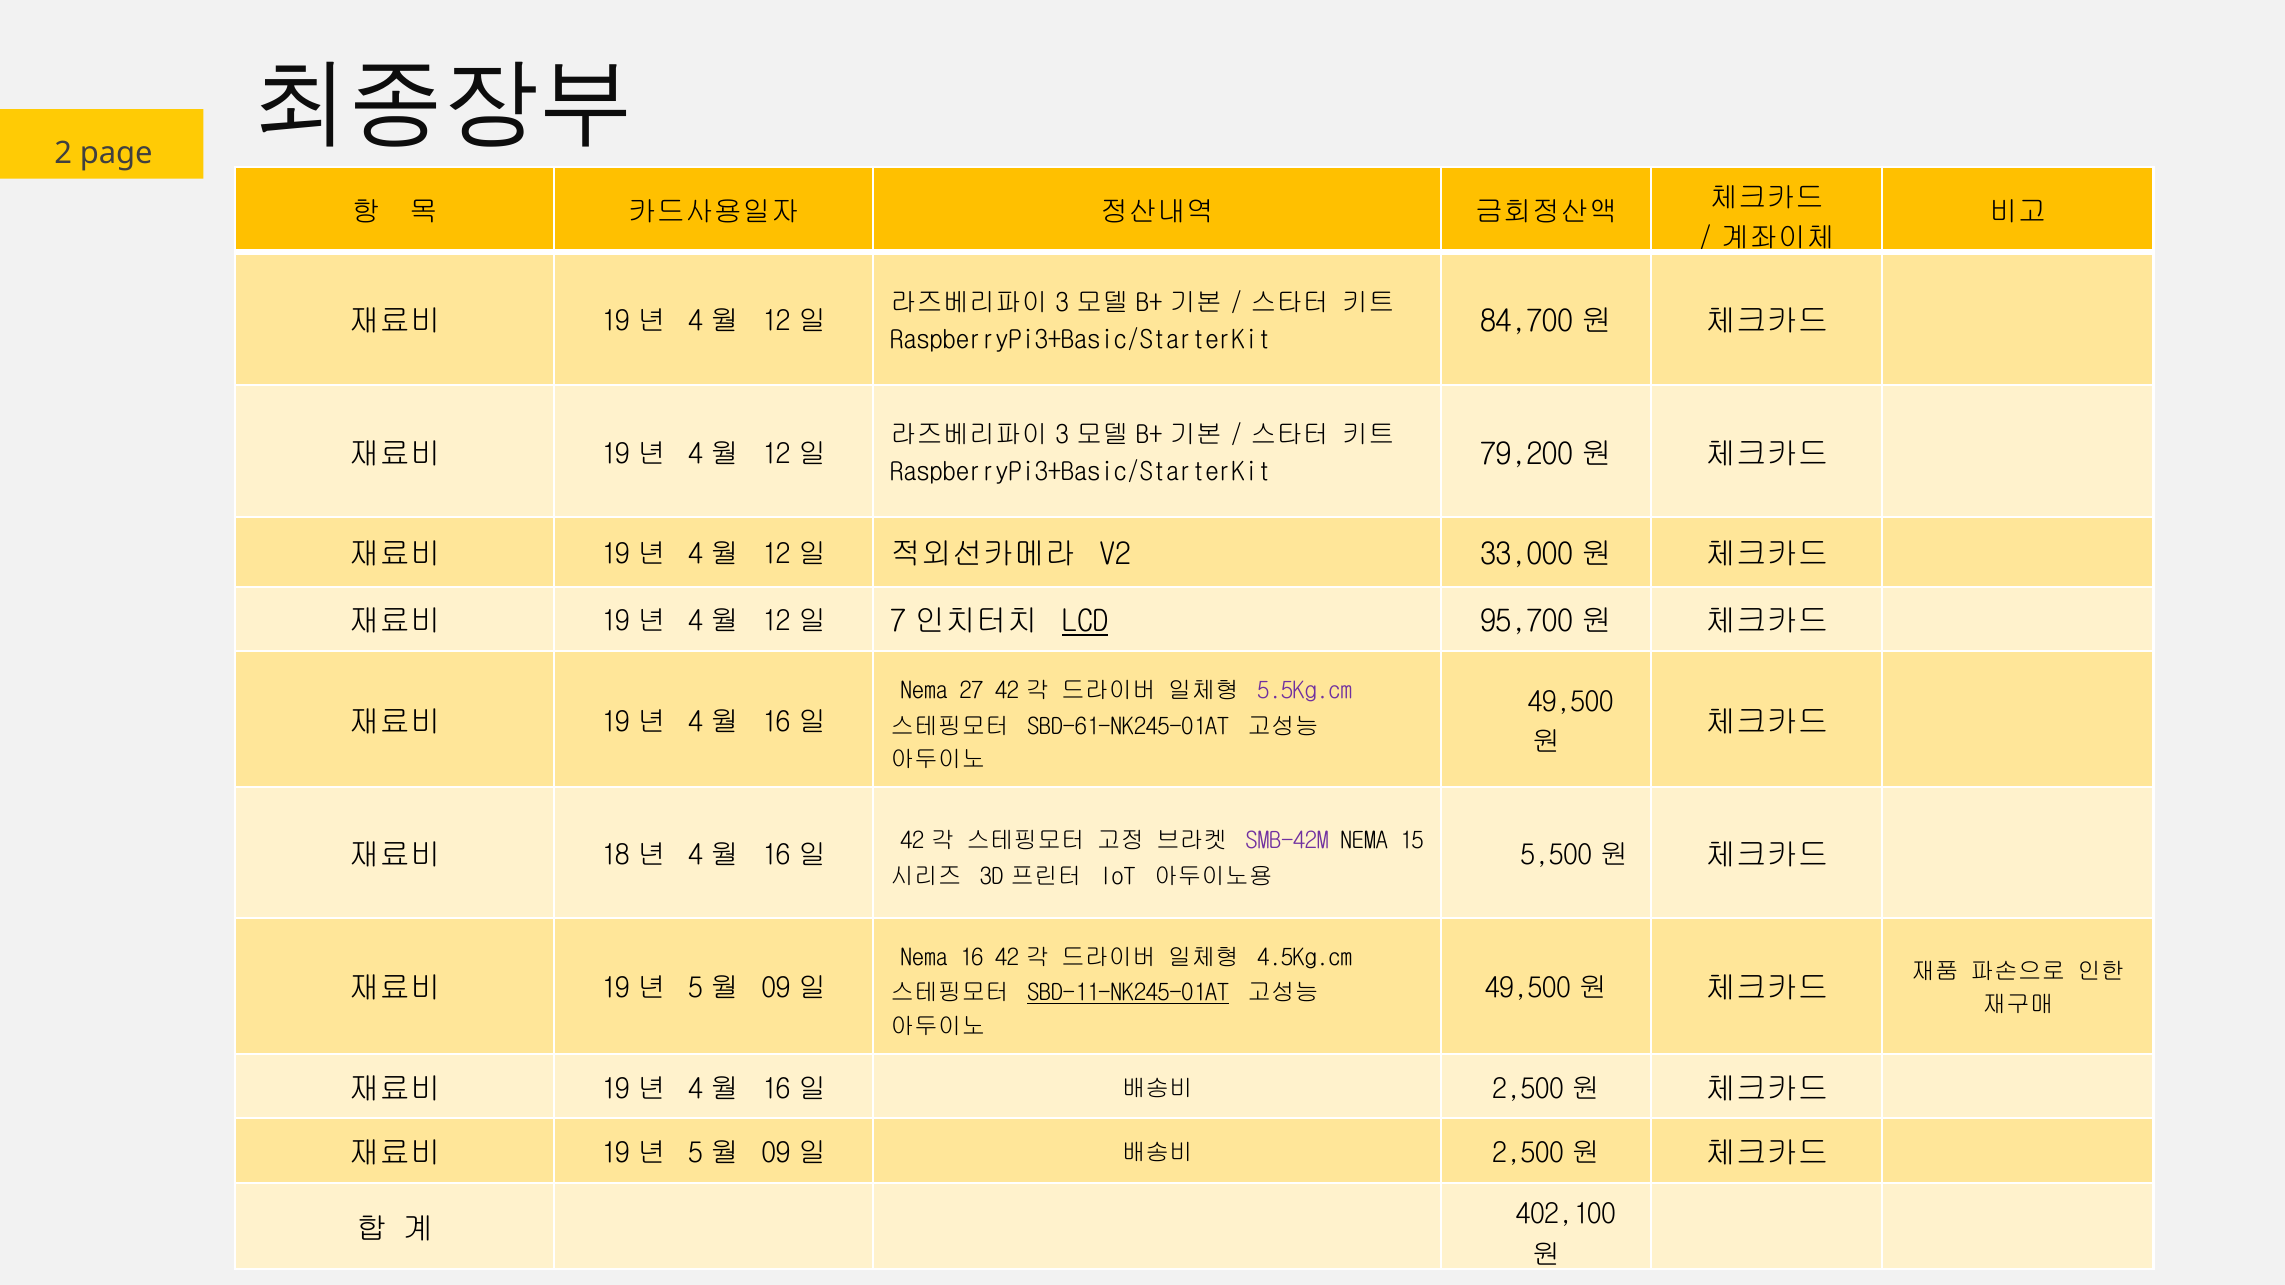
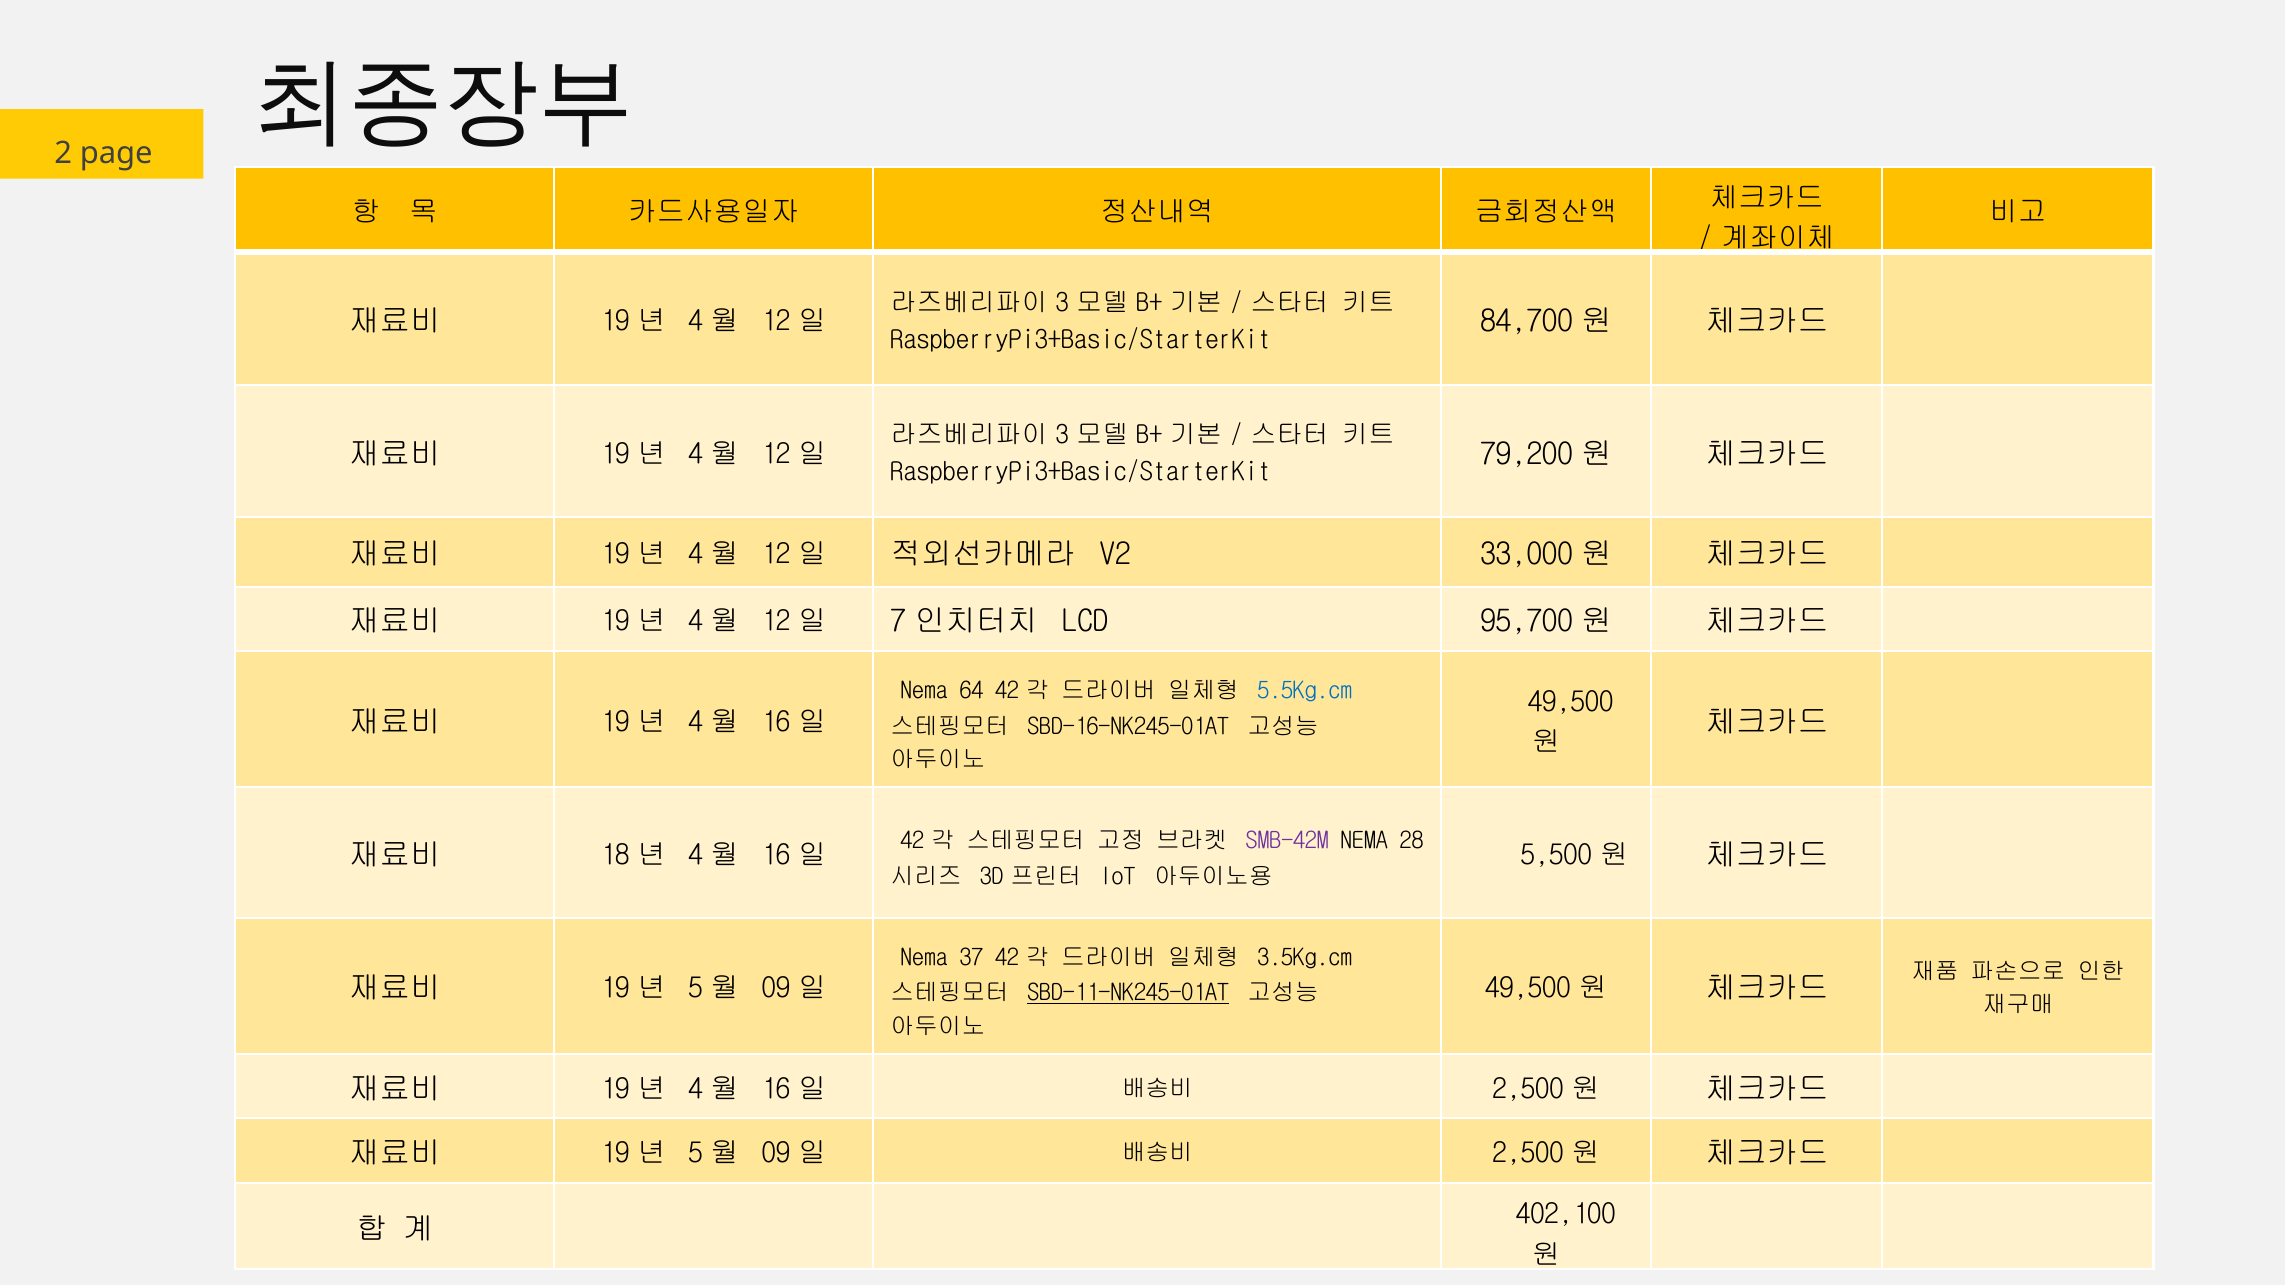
LCD underline: present -> none
27: 27 -> 64
5.5Kg.cm colour: purple -> blue
SBD-61-NK245-01AT: SBD-61-NK245-01AT -> SBD-16-NK245-01AT
15: 15 -> 28
Nema 16: 16 -> 37
4.5Kg.cm: 4.5Kg.cm -> 3.5Kg.cm
